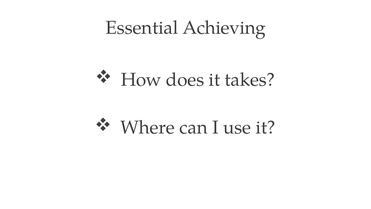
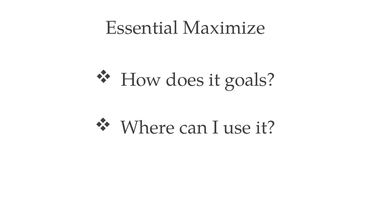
Achieving: Achieving -> Maximize
takes: takes -> goals
